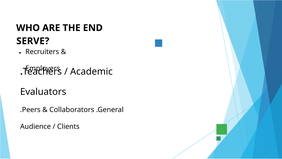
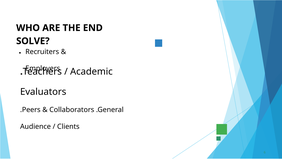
SERVE: SERVE -> SOLVE
